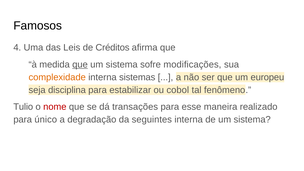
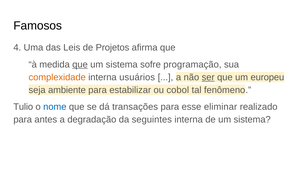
Créditos: Créditos -> Projetos
modificações: modificações -> programação
sistemas: sistemas -> usuários
ser underline: none -> present
disciplina: disciplina -> ambiente
nome colour: red -> blue
maneira: maneira -> eliminar
único: único -> antes
